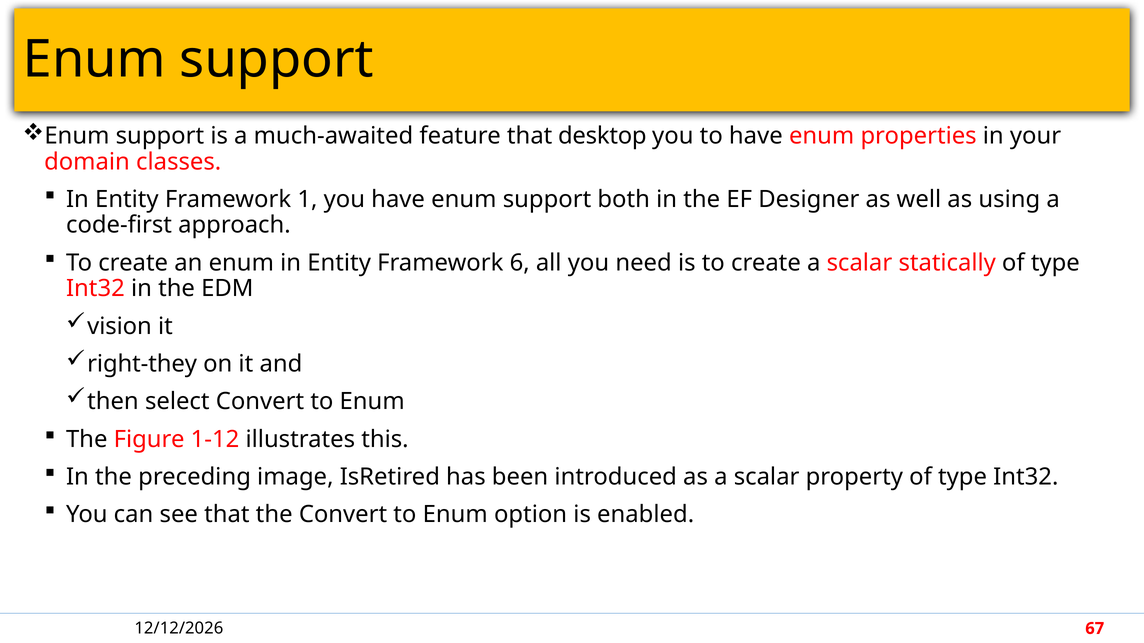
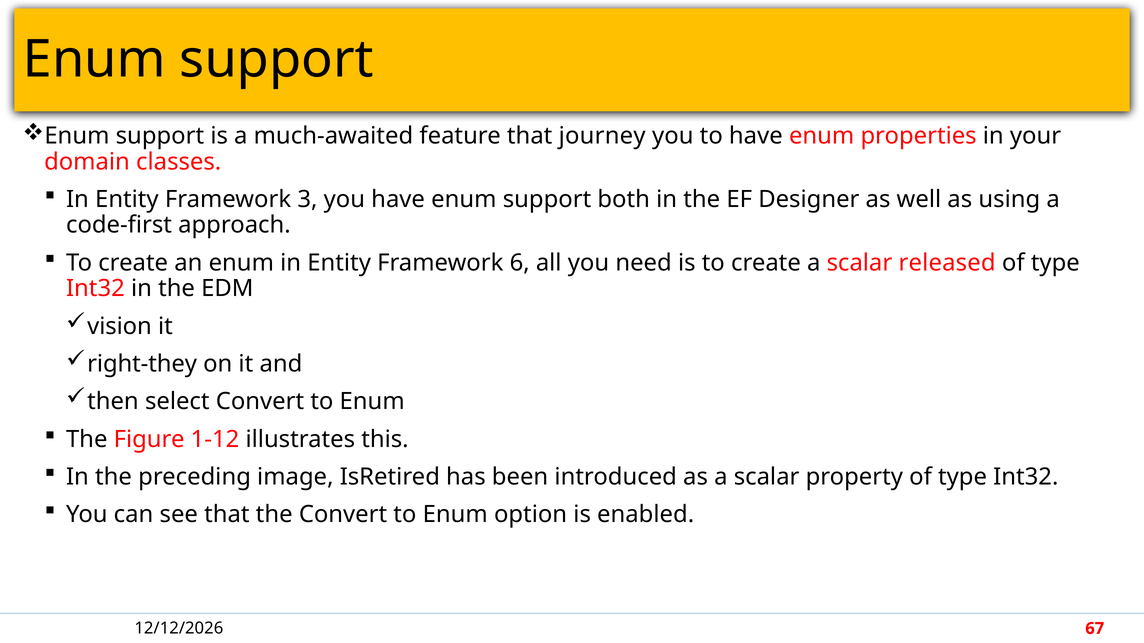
desktop: desktop -> journey
1: 1 -> 3
statically: statically -> released
